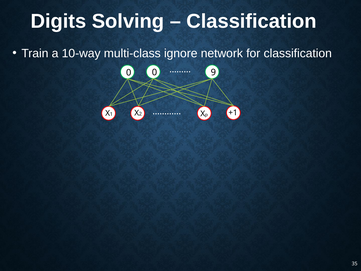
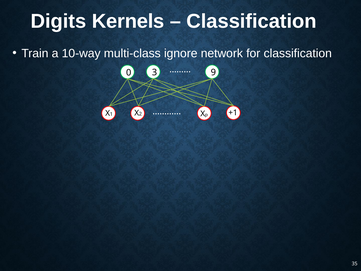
Solving: Solving -> Kernels
0 0: 0 -> 3
